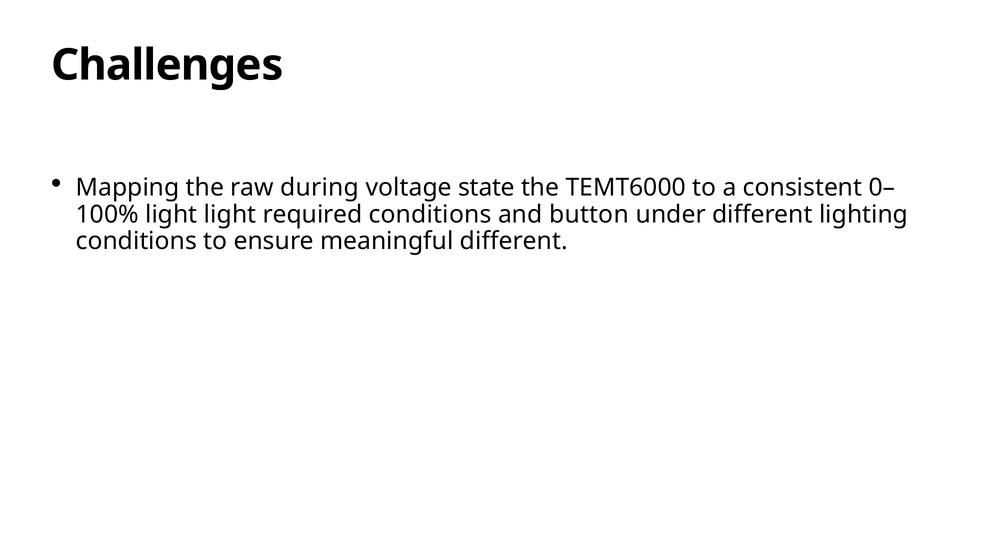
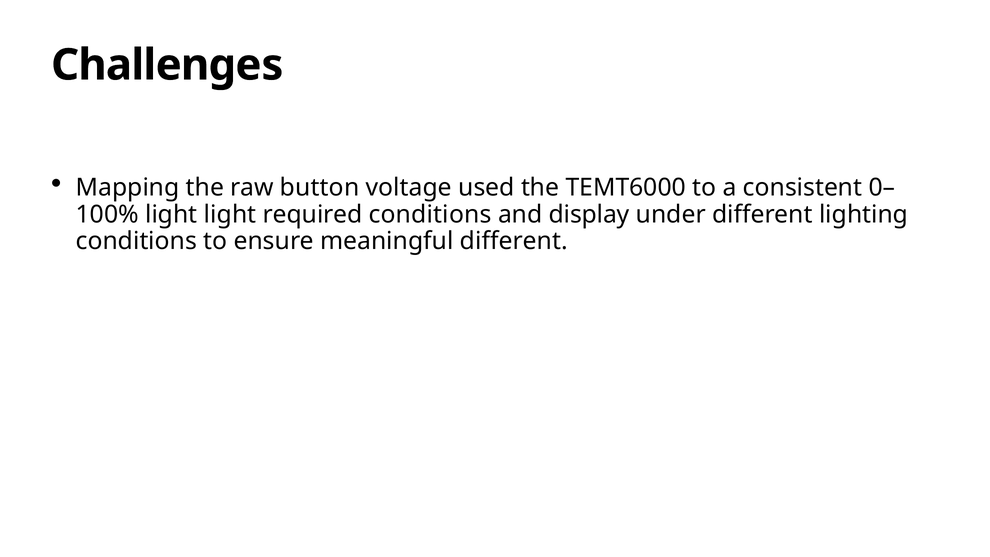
during: during -> button
state: state -> used
button: button -> display
